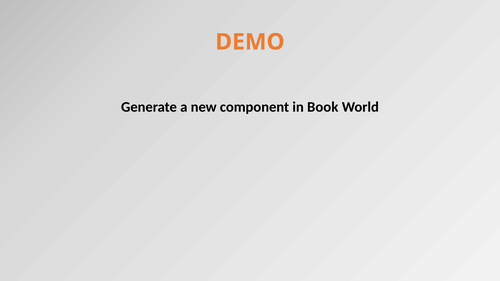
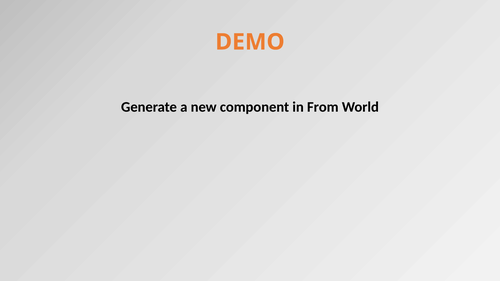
Book: Book -> From
